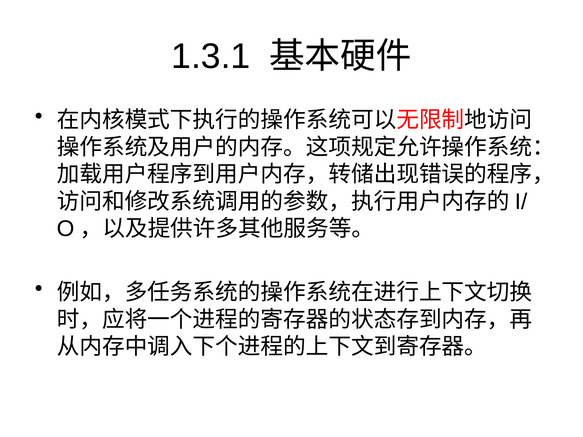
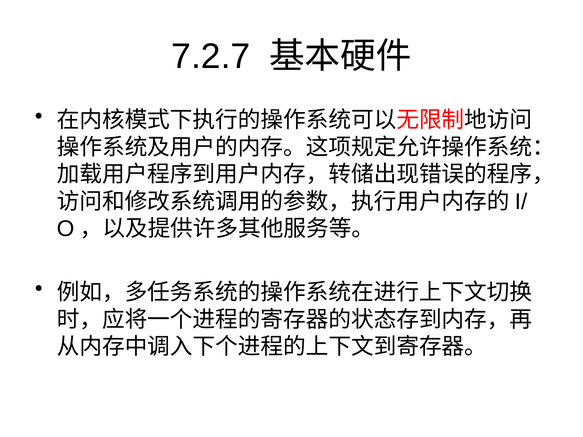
1.3.1: 1.3.1 -> 7.2.7
